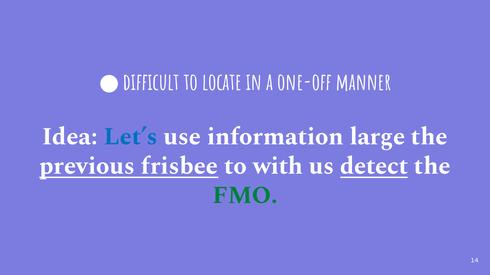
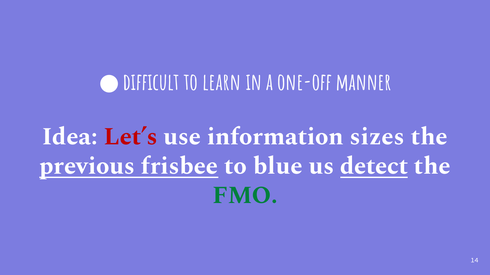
locate: locate -> learn
Let’s colour: blue -> red
large: large -> sizes
with: with -> blue
